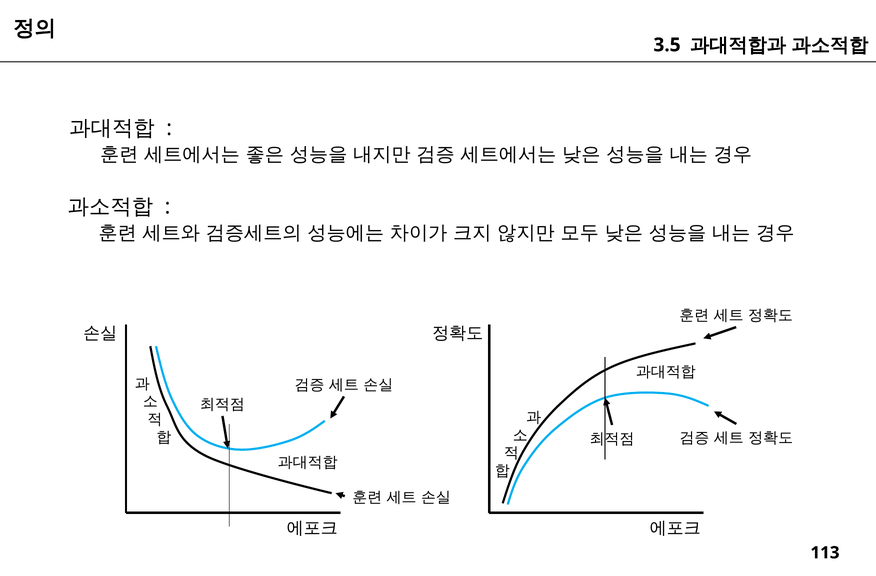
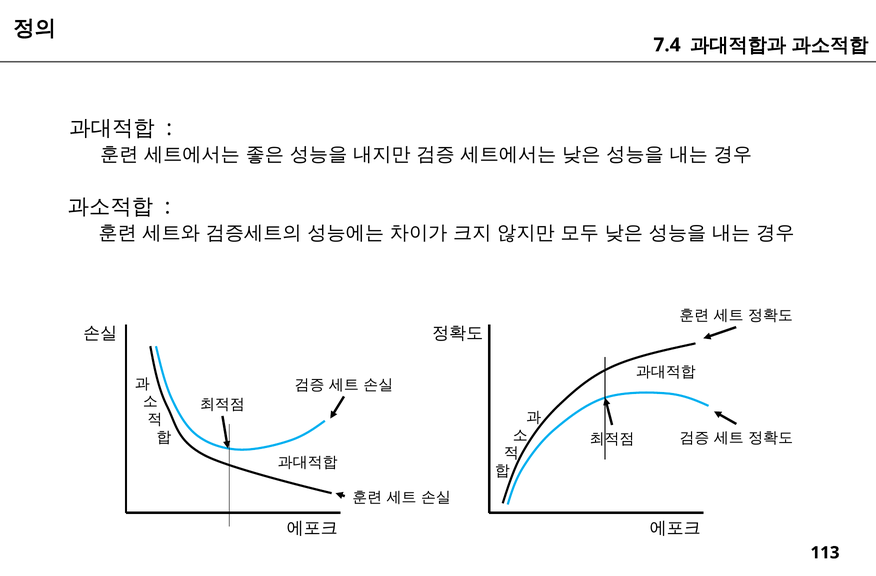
3.5: 3.5 -> 7.4
